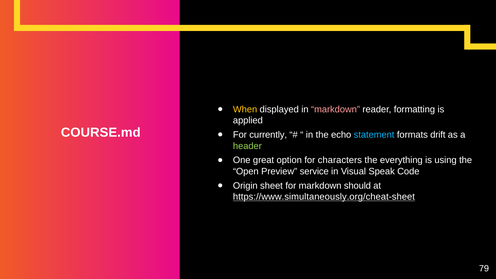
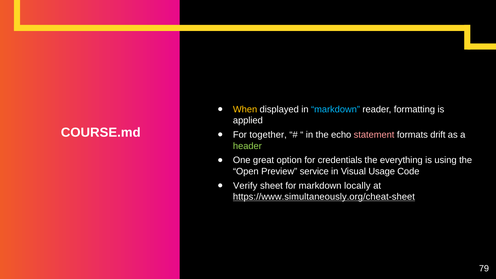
markdown at (336, 109) colour: pink -> light blue
currently: currently -> together
statement colour: light blue -> pink
characters: characters -> credentials
Speak: Speak -> Usage
Origin: Origin -> Verify
should: should -> locally
